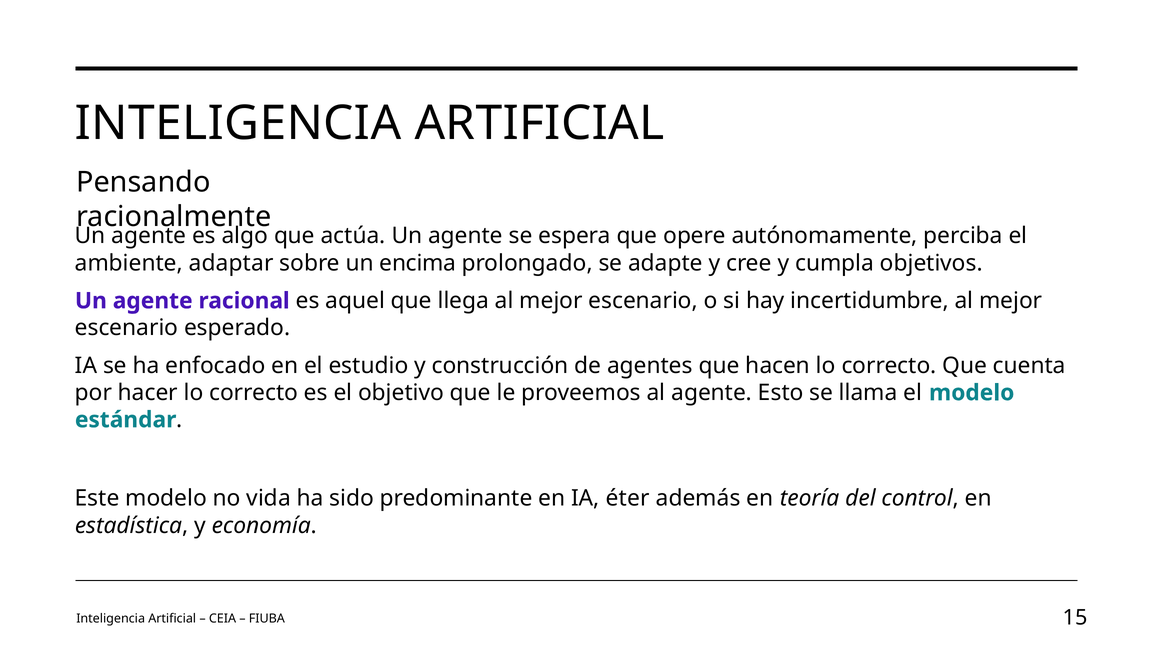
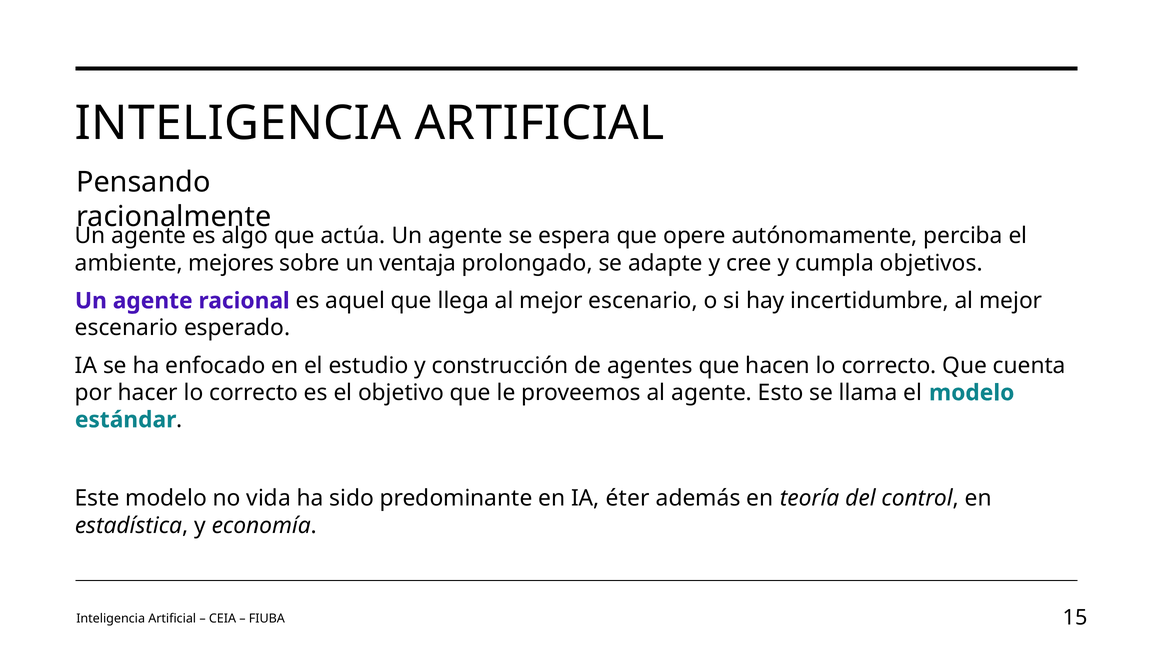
adaptar: adaptar -> mejores
encima: encima -> ventaja
